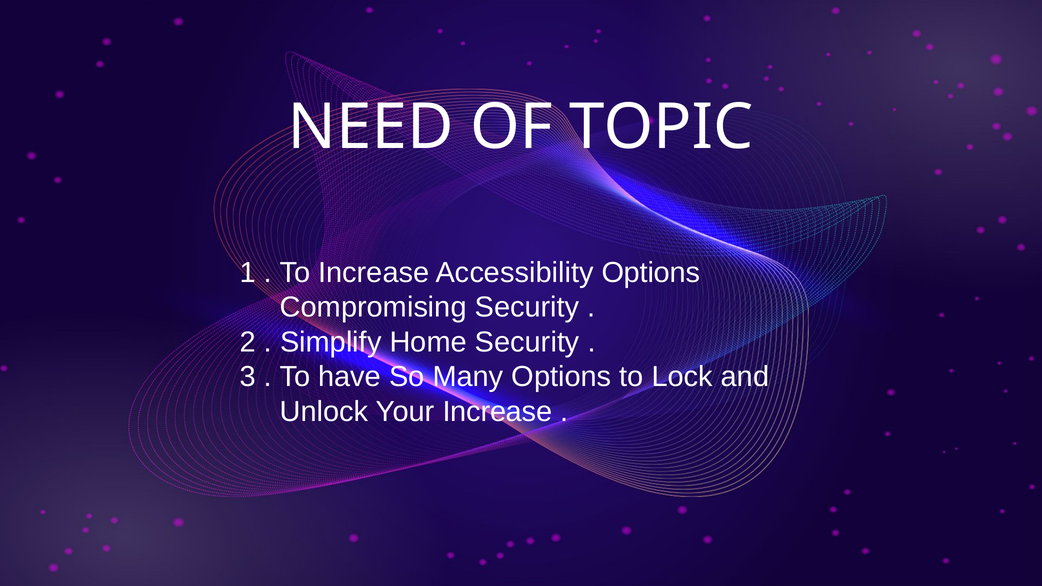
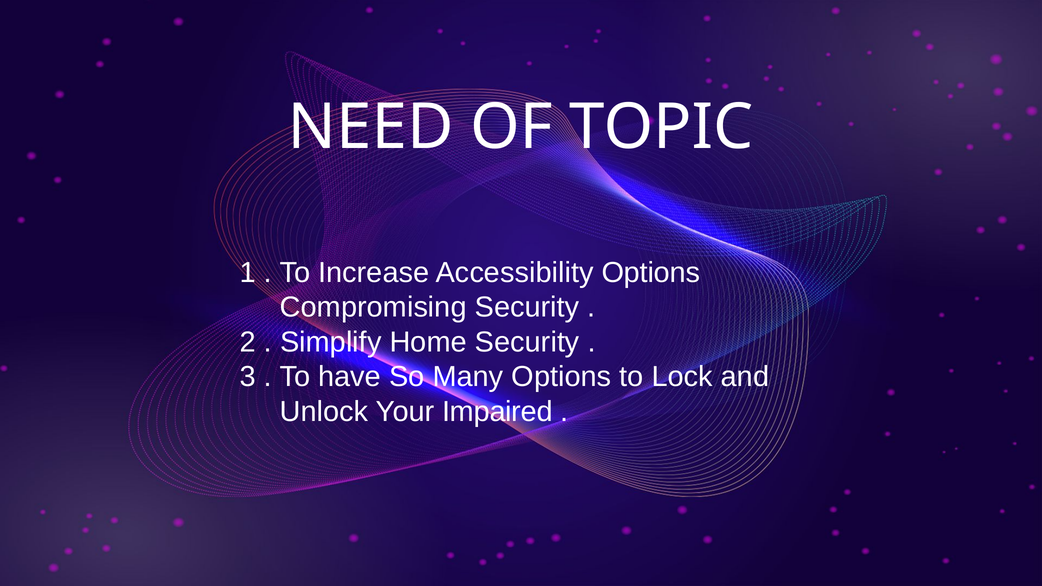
Your Increase: Increase -> Impaired
